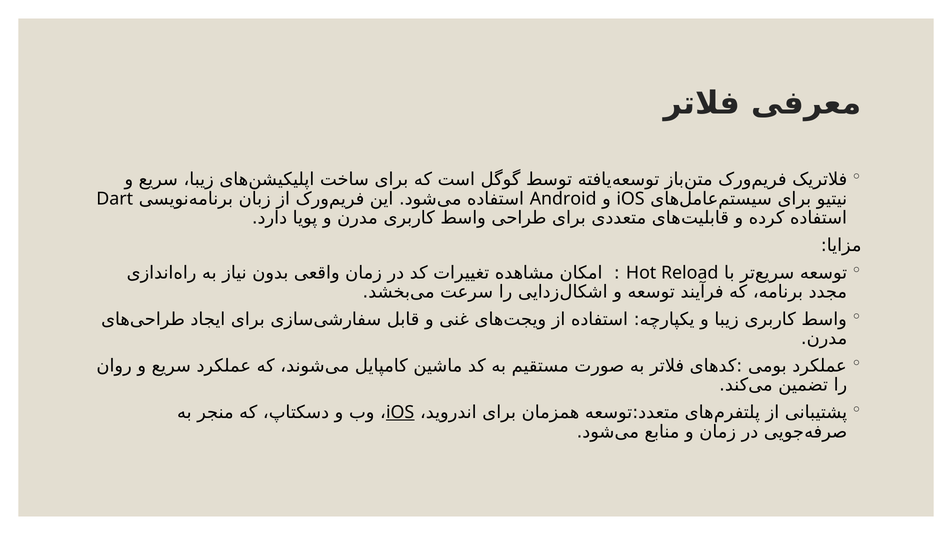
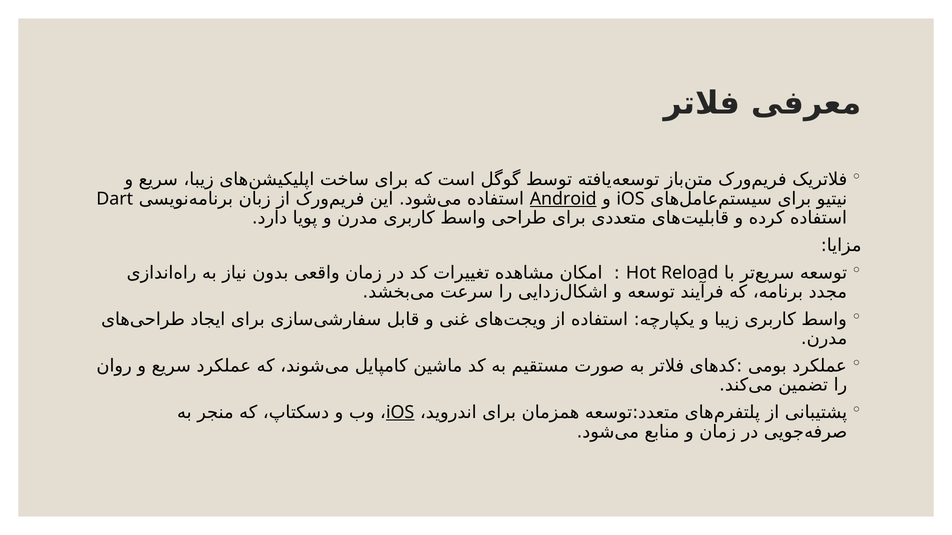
Android underline: none -> present
